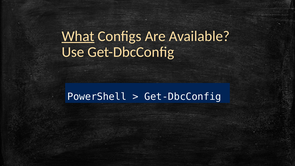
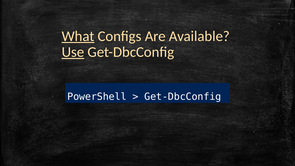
Use underline: none -> present
